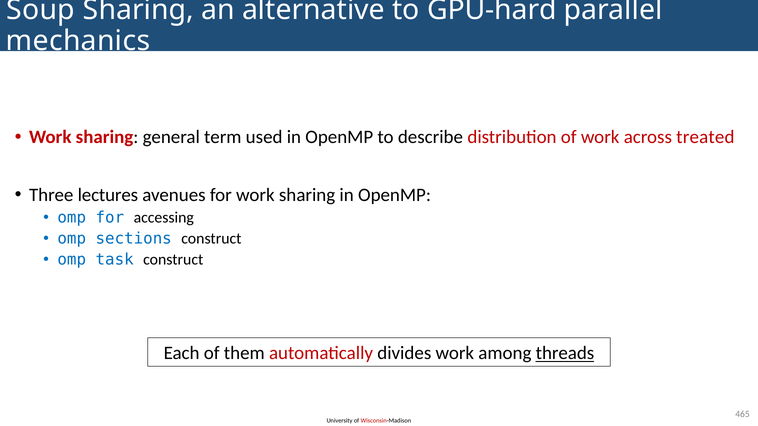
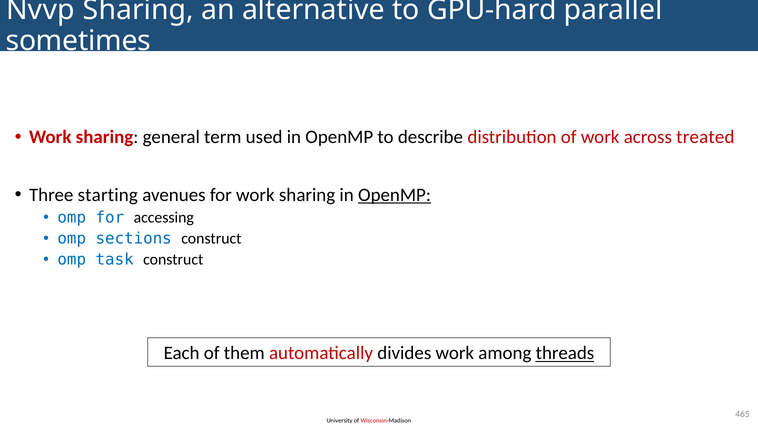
Soup: Soup -> Nvvp
mechanics: mechanics -> sometimes
lectures: lectures -> starting
OpenMP at (395, 195) underline: none -> present
